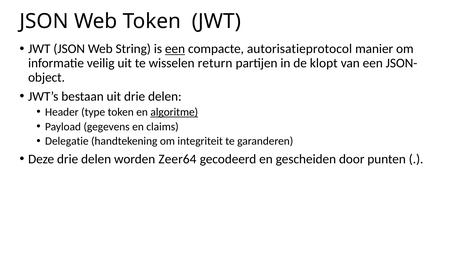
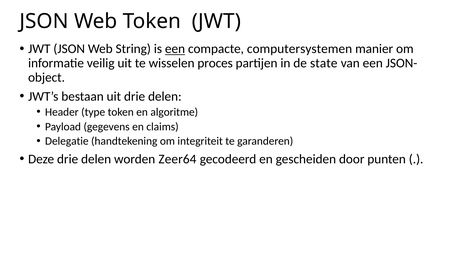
autorisatieprotocol: autorisatieprotocol -> computersystemen
return: return -> proces
klopt: klopt -> state
algoritme underline: present -> none
